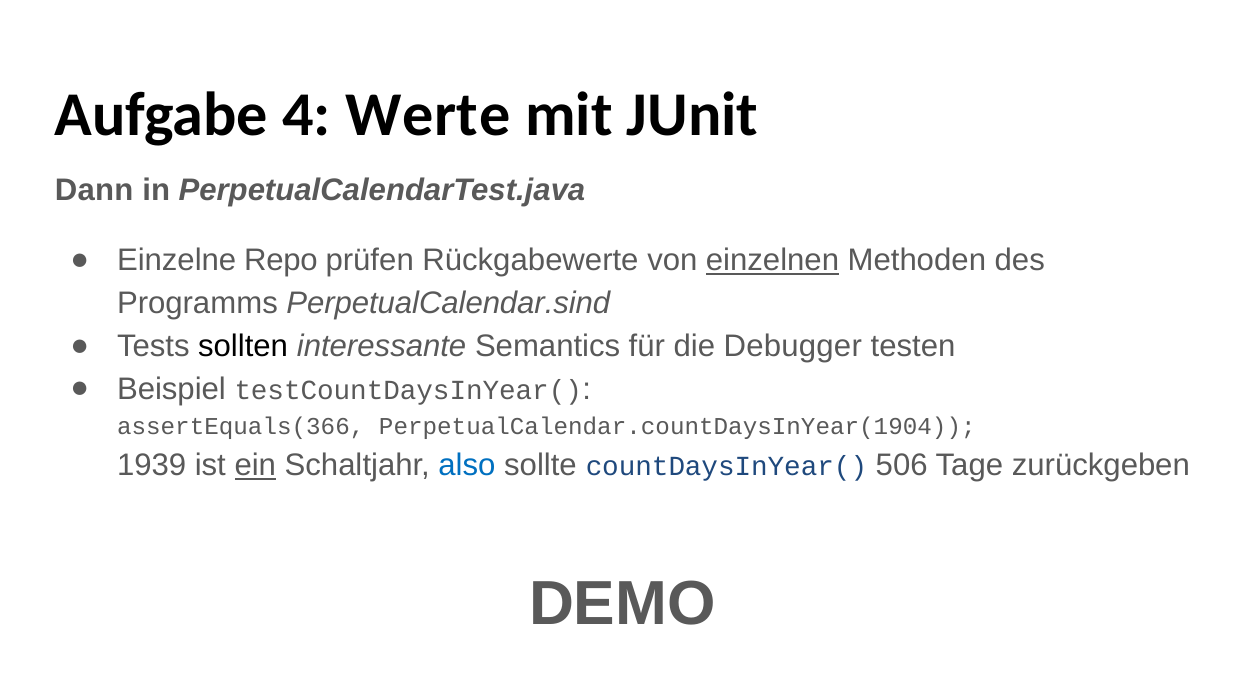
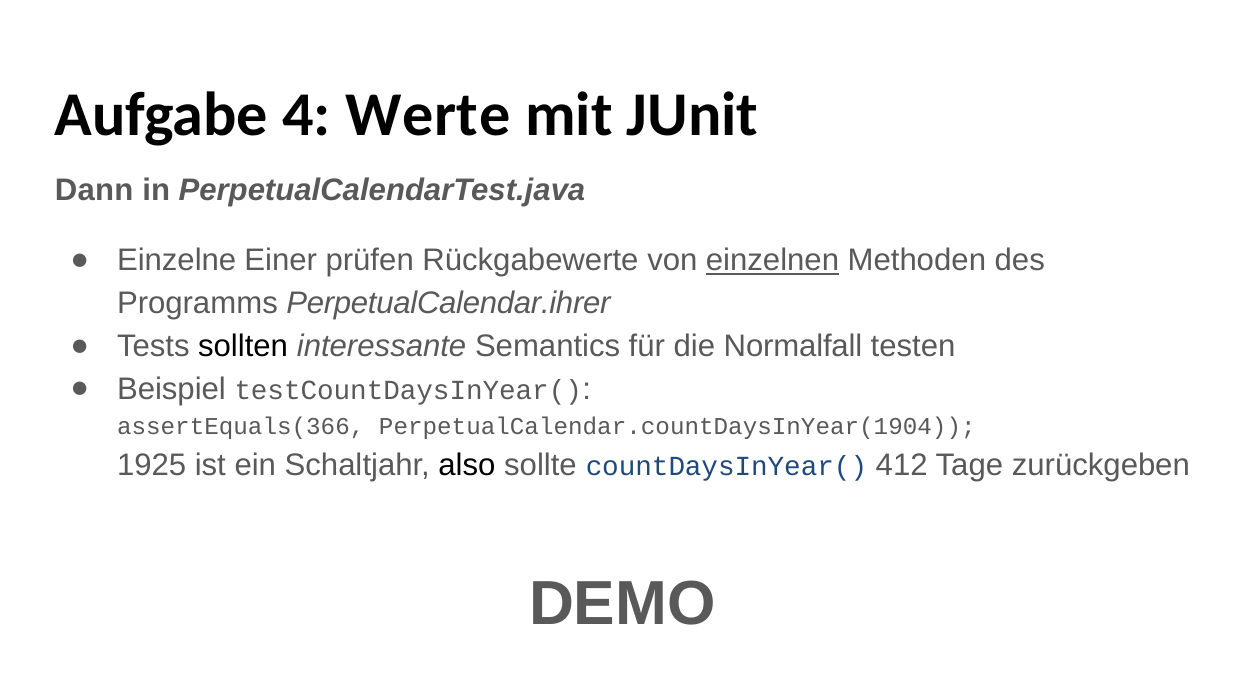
Repo: Repo -> Einer
PerpetualCalendar.sind: PerpetualCalendar.sind -> PerpetualCalendar.ihrer
Debugger: Debugger -> Normalfall
1939: 1939 -> 1925
ein underline: present -> none
also colour: blue -> black
506: 506 -> 412
